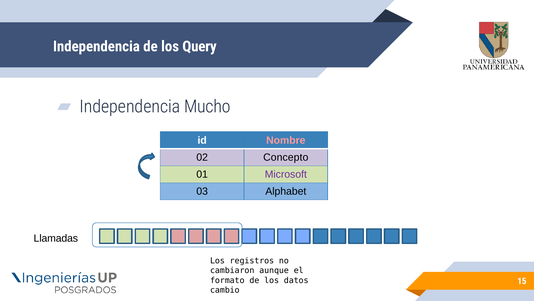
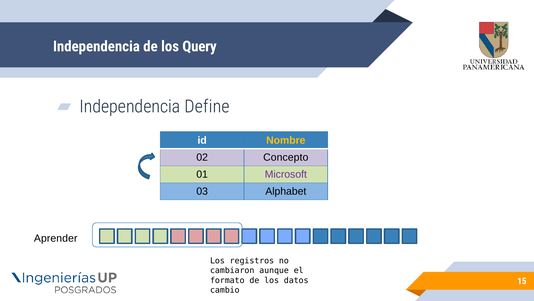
Mucho: Mucho -> Define
Nombre colour: pink -> yellow
Llamadas: Llamadas -> Aprender
